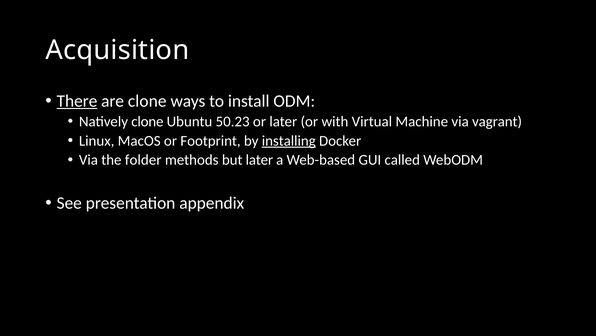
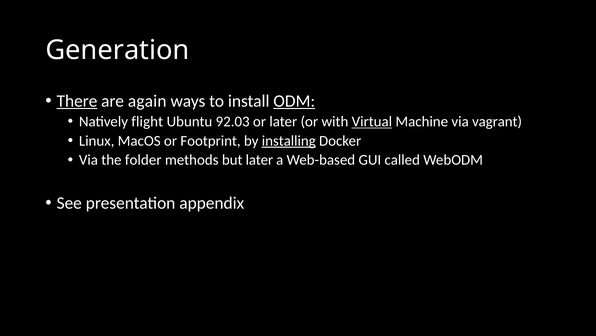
Acquisition: Acquisition -> Generation
are clone: clone -> again
ODM underline: none -> present
Natively clone: clone -> flight
50.23: 50.23 -> 92.03
Virtual underline: none -> present
